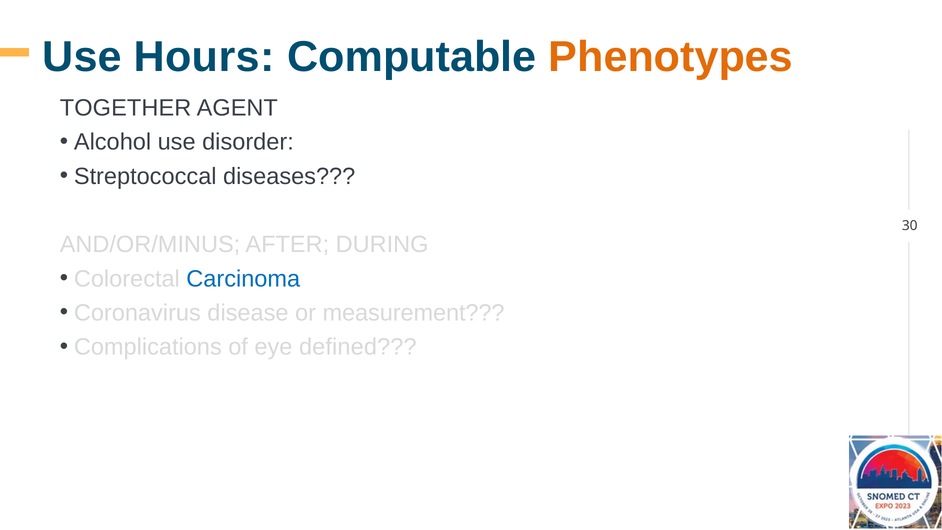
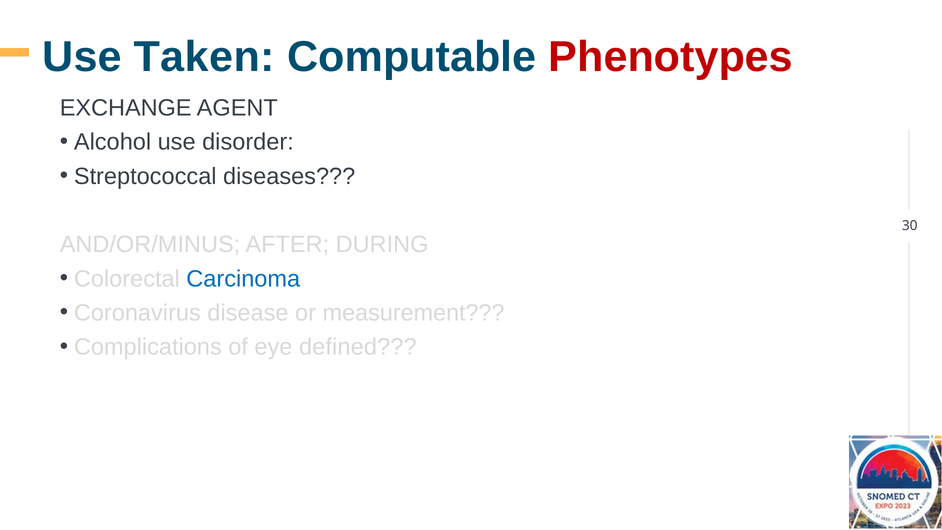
Hours: Hours -> Taken
Phenotypes colour: orange -> red
TOGETHER: TOGETHER -> EXCHANGE
